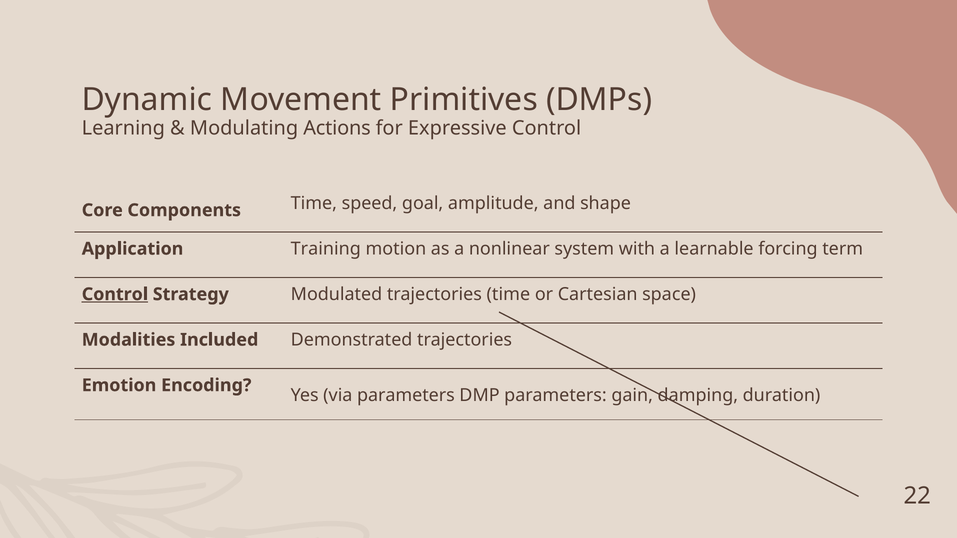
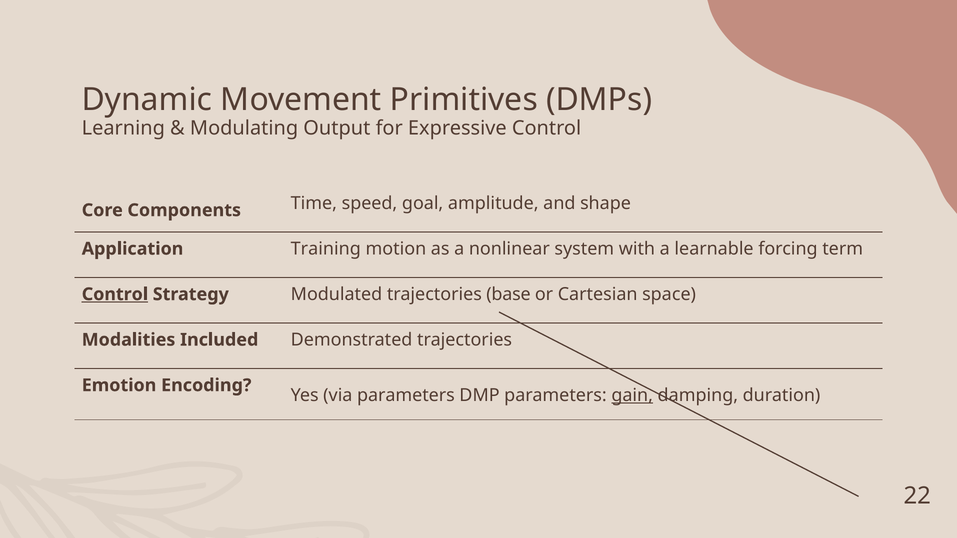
Actions: Actions -> Output
trajectories time: time -> base
gain underline: none -> present
